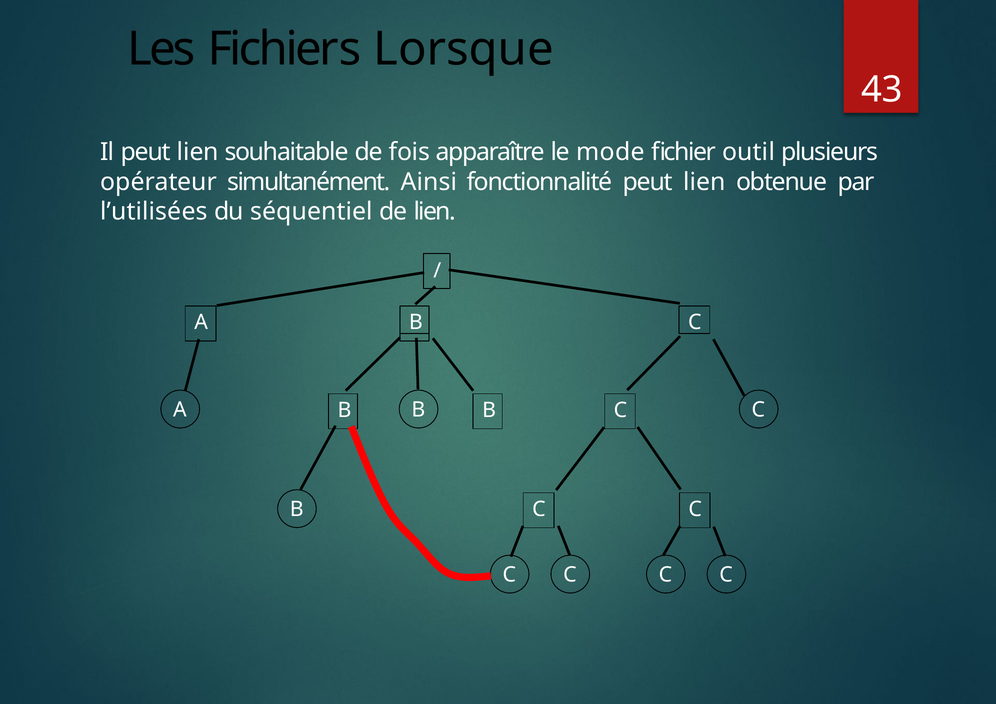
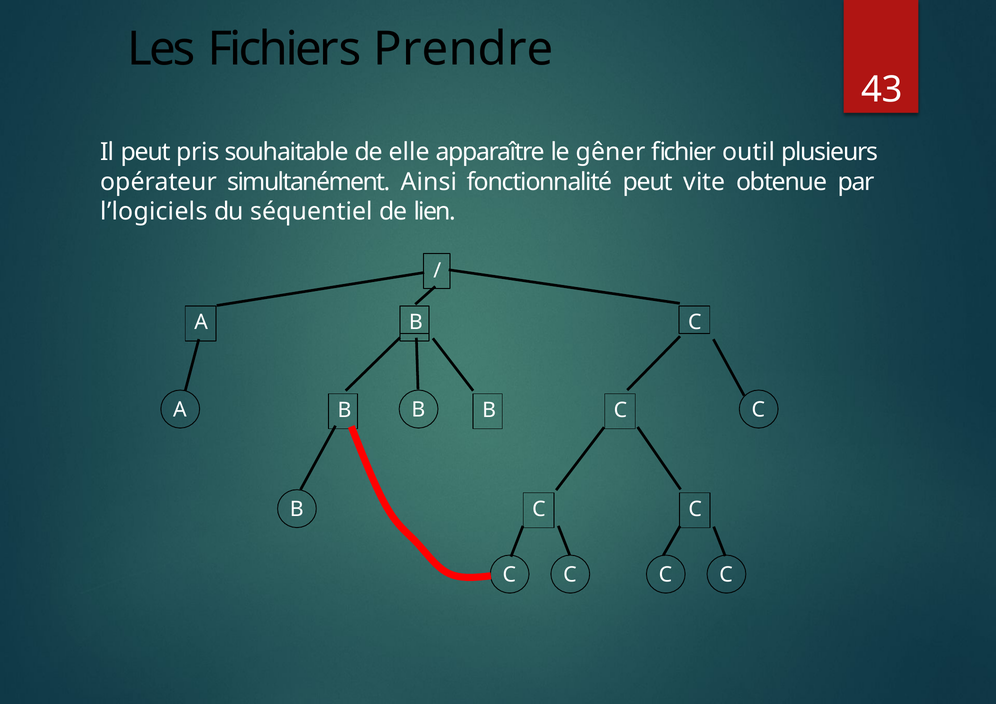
Lorsque: Lorsque -> Prendre
Il peut lien: lien -> pris
fois: fois -> elle
mode: mode -> gêner
fonctionnalité peut lien: lien -> vite
l’utilisées: l’utilisées -> l’logiciels
